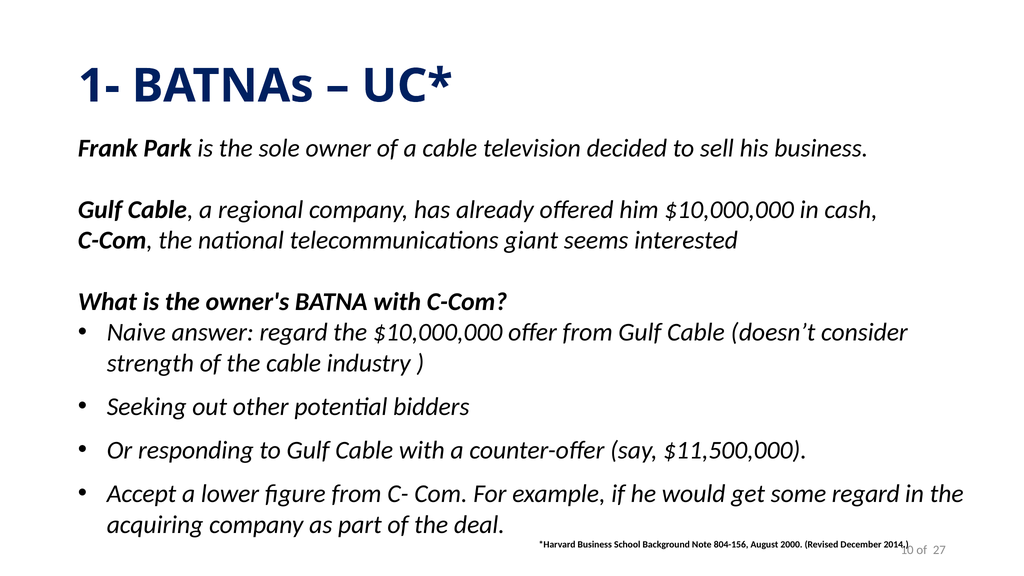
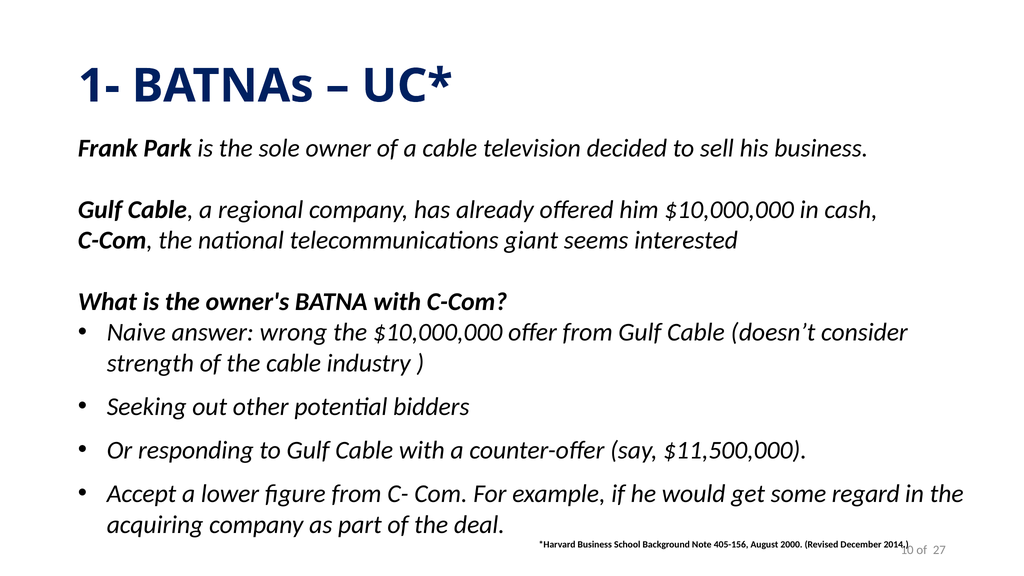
answer regard: regard -> wrong
804-156: 804-156 -> 405-156
